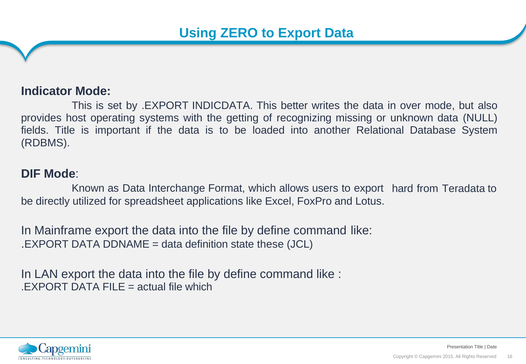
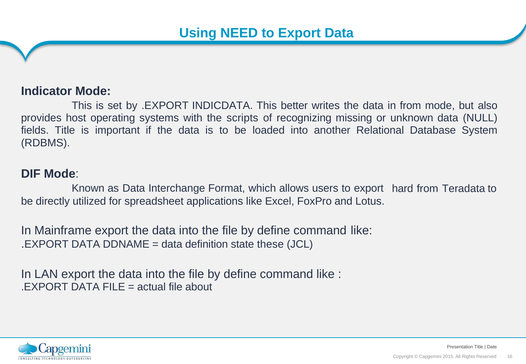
ZERO: ZERO -> NEED
in over: over -> from
getting: getting -> scripts
file which: which -> about
